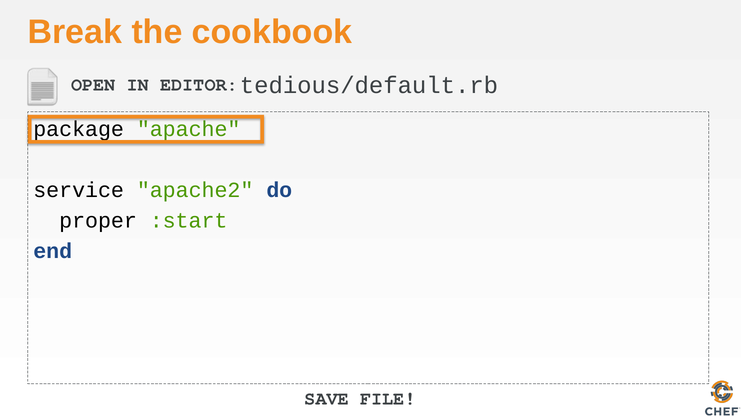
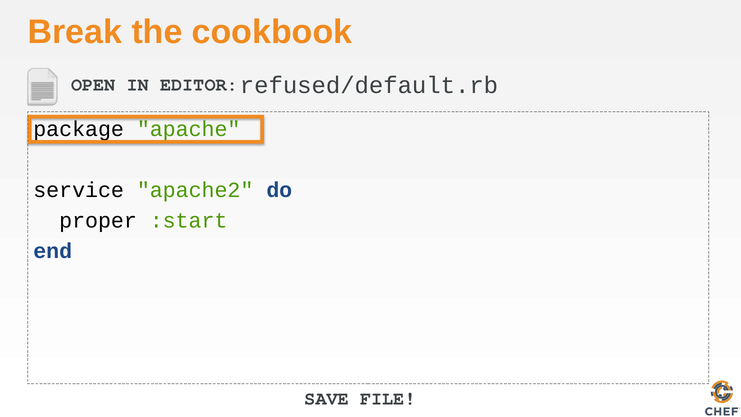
tedious/default.rb: tedious/default.rb -> refused/default.rb
